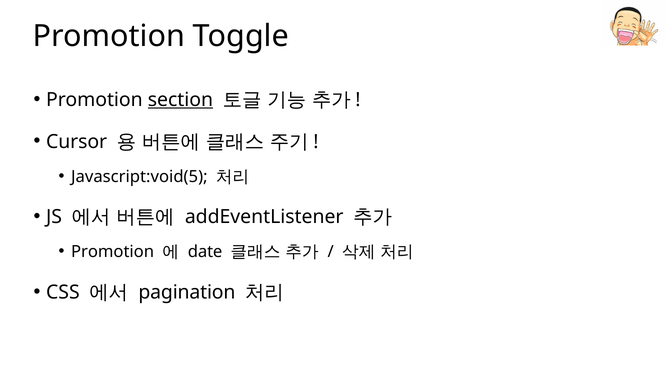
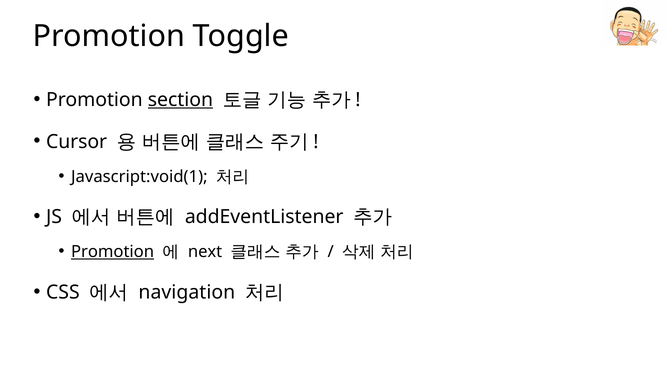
Javascript:void(5: Javascript:void(5 -> Javascript:void(1
Promotion at (113, 252) underline: none -> present
date: date -> next
pagination: pagination -> navigation
